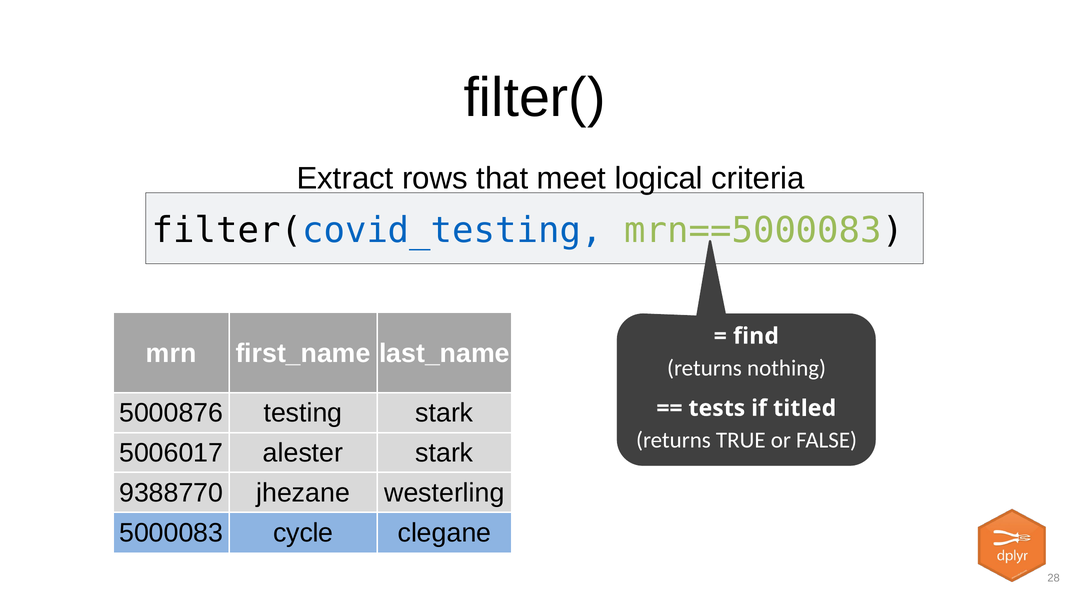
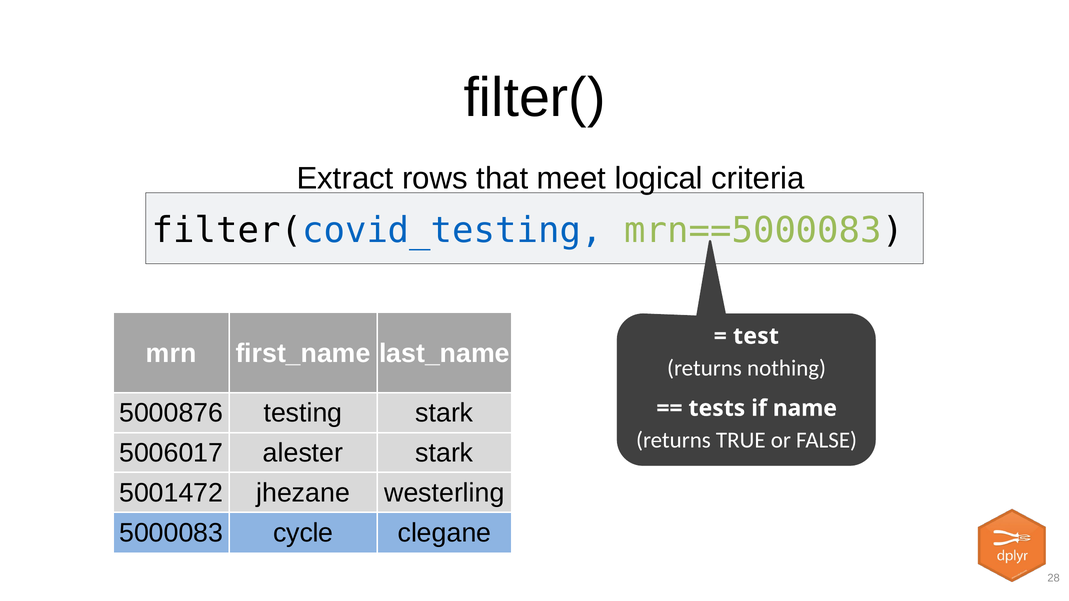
find: find -> test
titled: titled -> name
9388770: 9388770 -> 5001472
